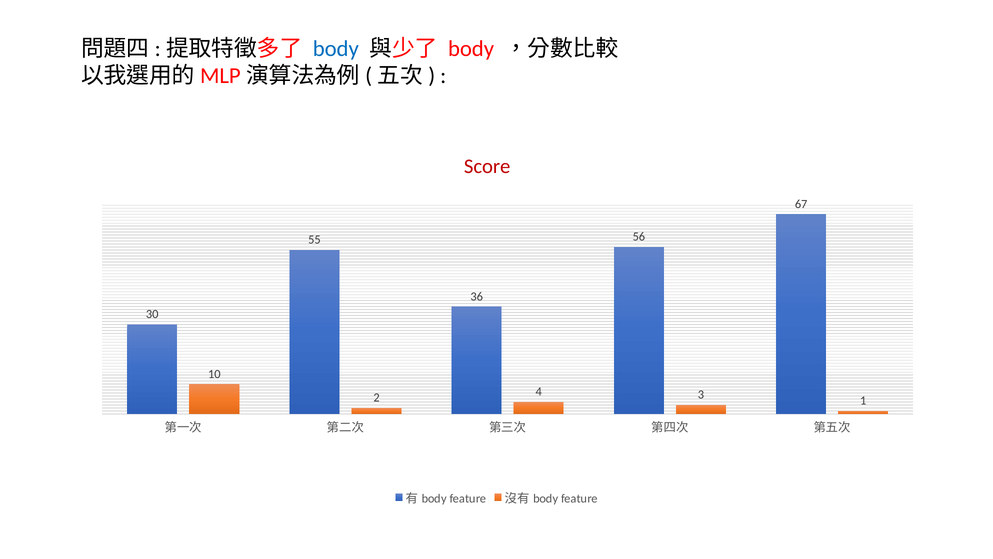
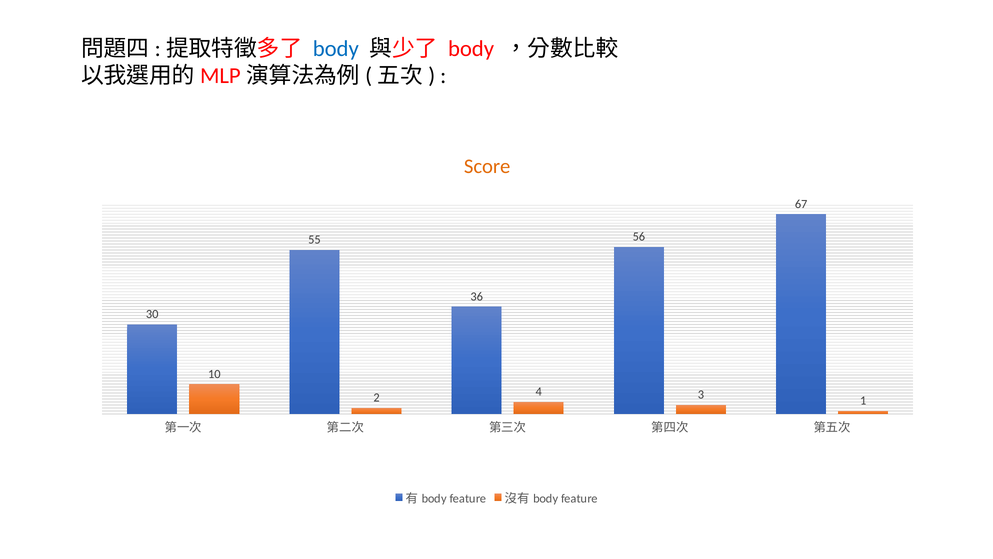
Score colour: red -> orange
